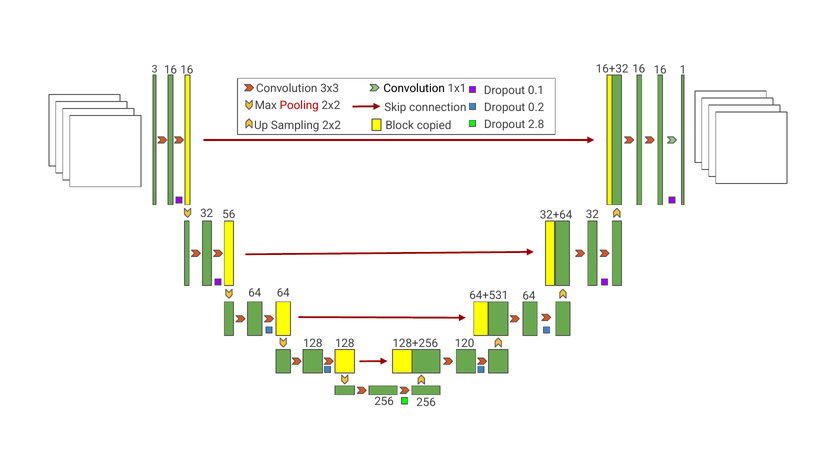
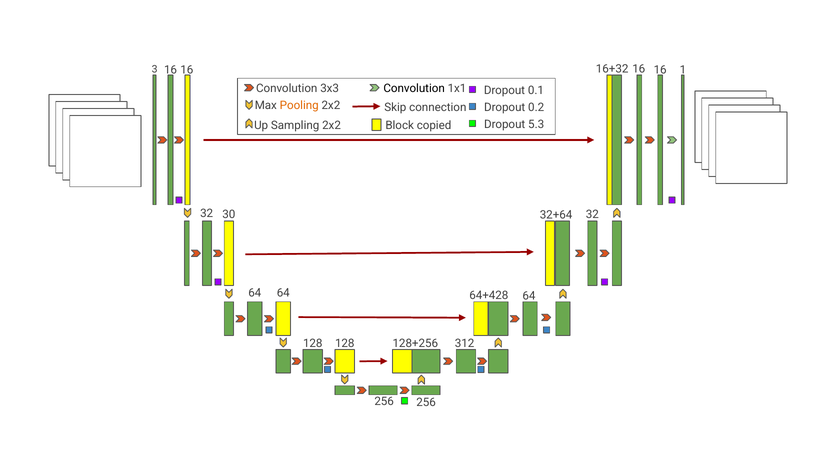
Pooling colour: red -> orange
2.8: 2.8 -> 5.3
56: 56 -> 30
64+531: 64+531 -> 64+428
120: 120 -> 312
